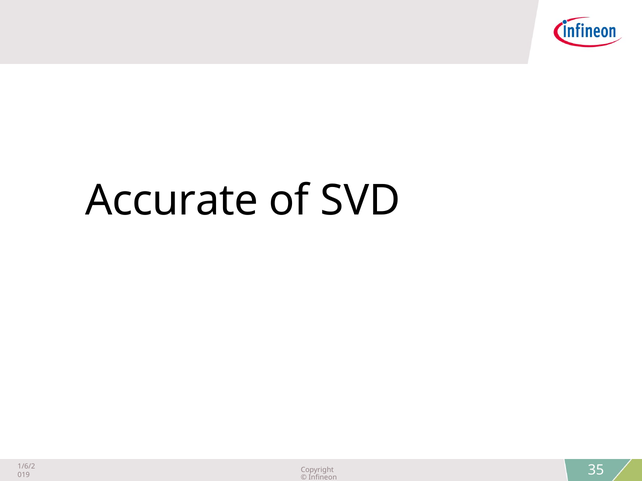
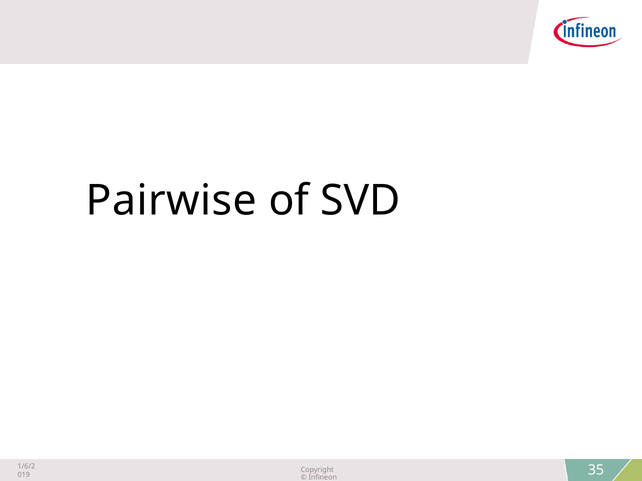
Accurate: Accurate -> Pairwise
